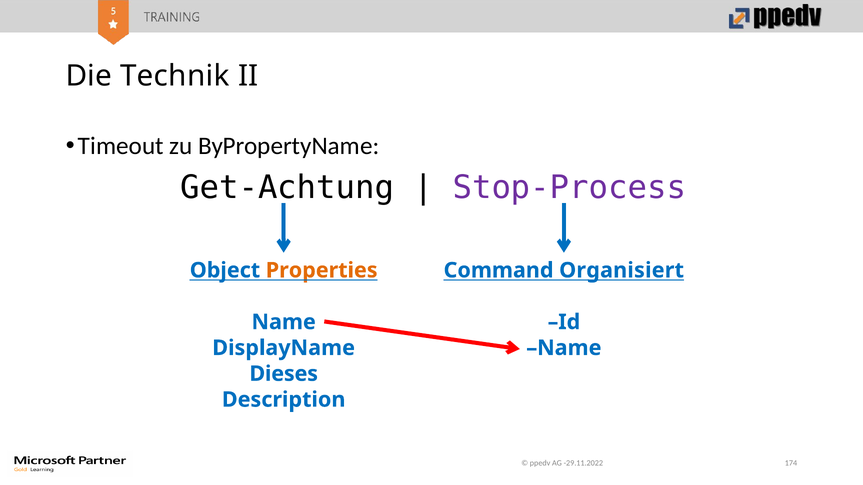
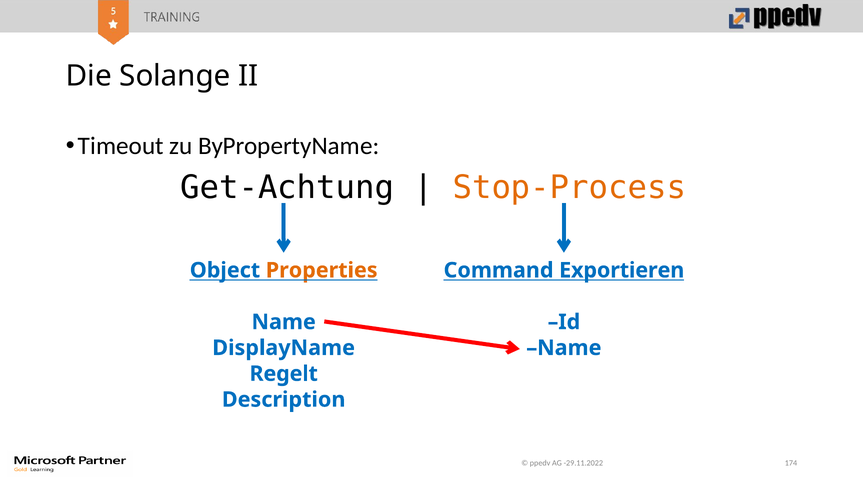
Technik: Technik -> Solange
Stop-Process colour: purple -> orange
Organisiert: Organisiert -> Exportieren
Dieses: Dieses -> Regelt
